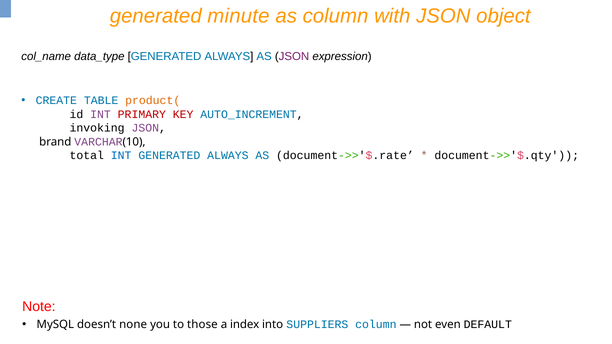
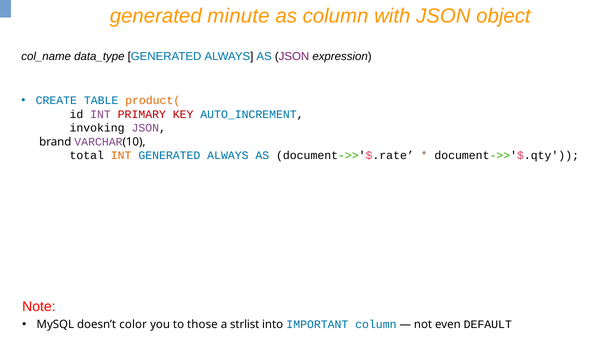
INT at (121, 156) colour: blue -> orange
none: none -> color
index: index -> strlist
SUPPLIERS: SUPPLIERS -> IMPORTANT
